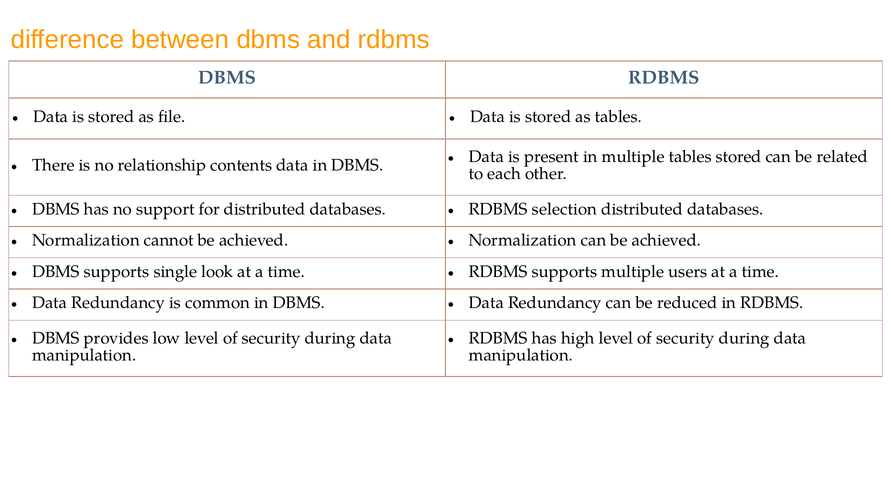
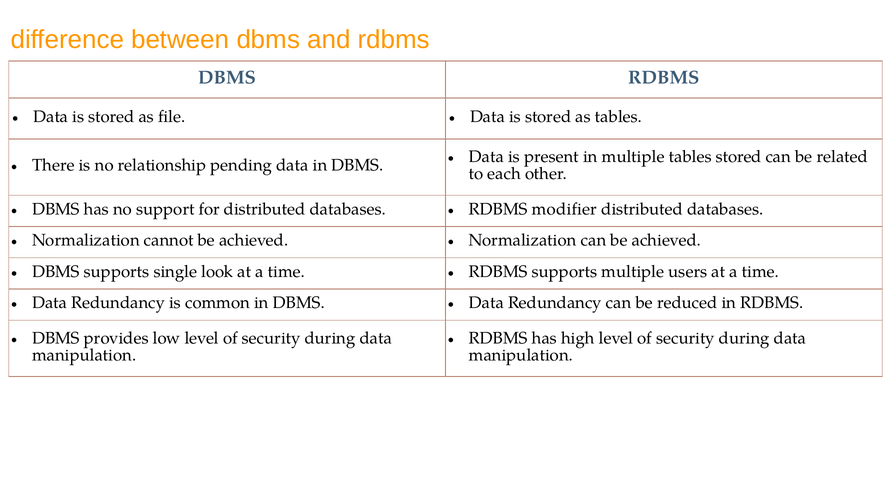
contents: contents -> pending
selection: selection -> modifier
